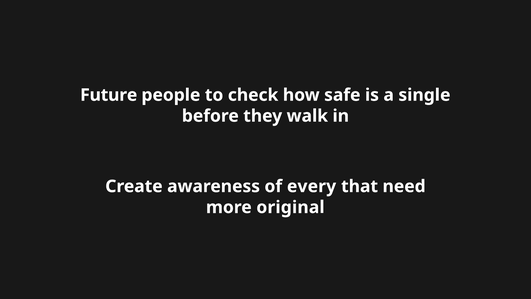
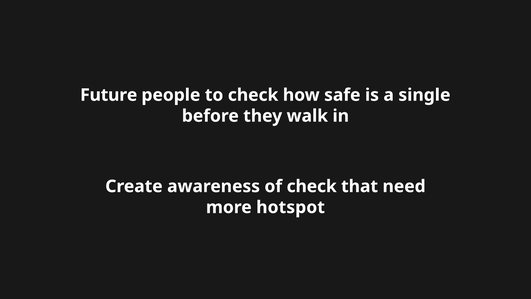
of every: every -> check
original: original -> hotspot
